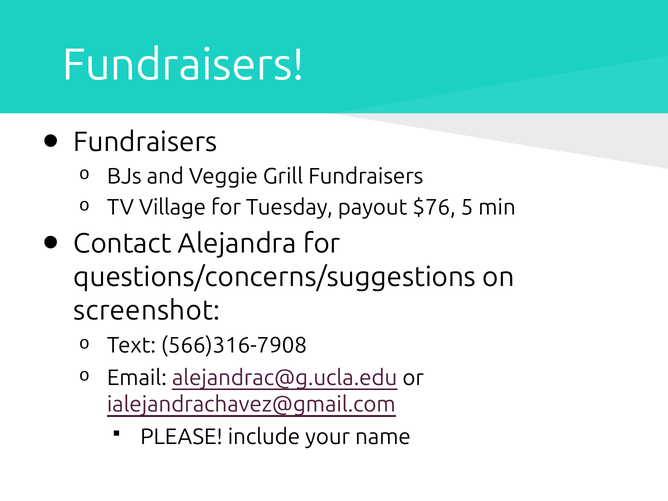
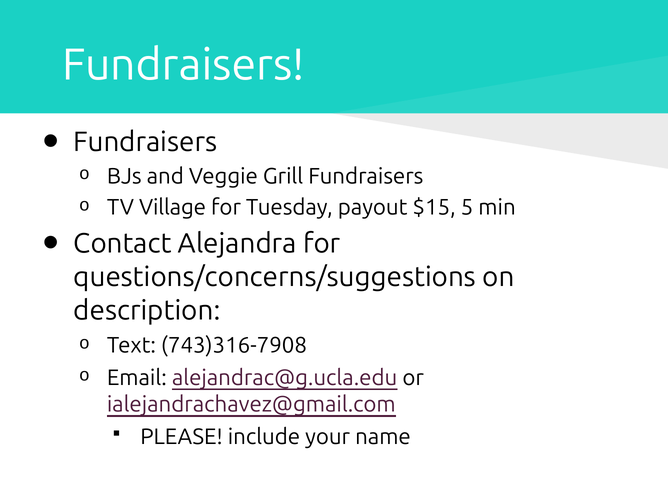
$76: $76 -> $15
screenshot: screenshot -> description
566)316-7908: 566)316-7908 -> 743)316-7908
